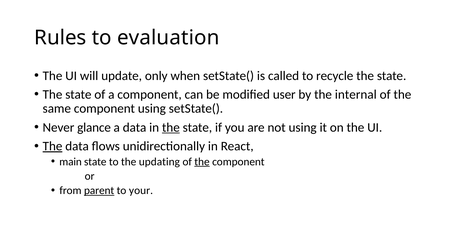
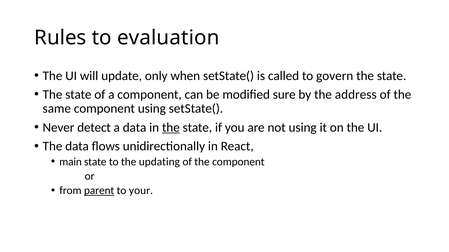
recycle: recycle -> govern
user: user -> sure
internal: internal -> address
glance: glance -> detect
The at (53, 147) underline: present -> none
the at (202, 162) underline: present -> none
